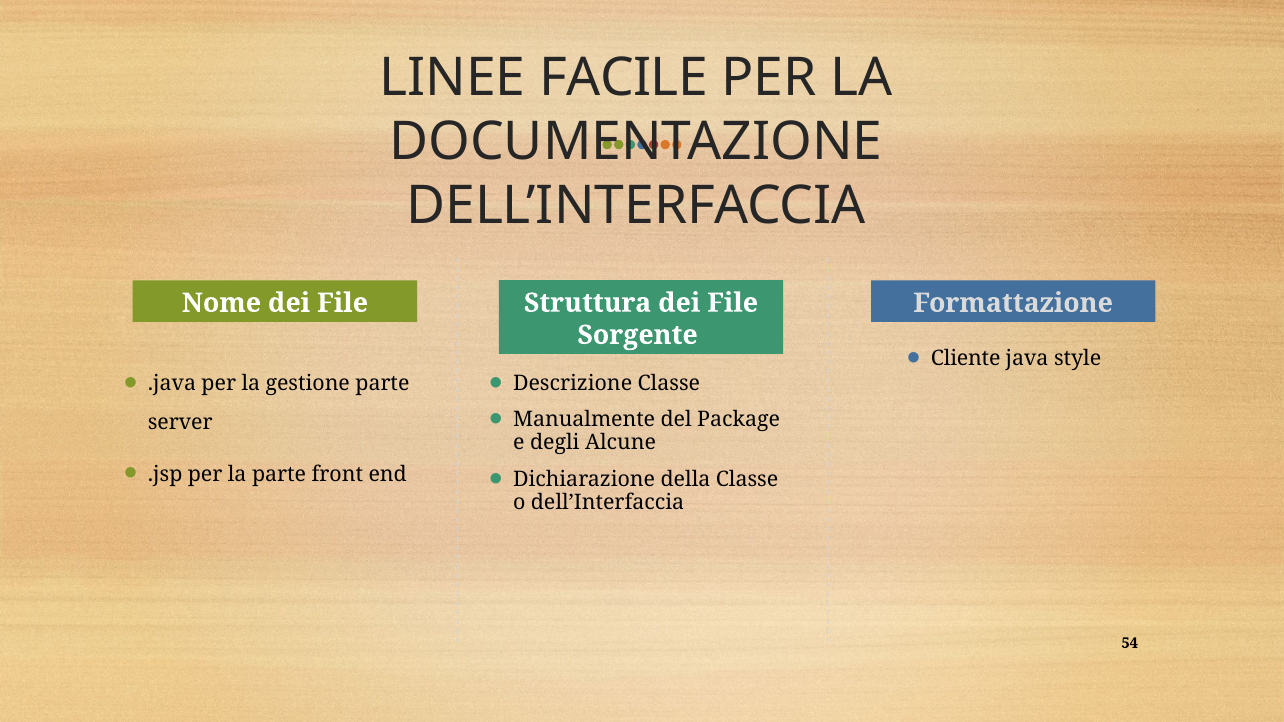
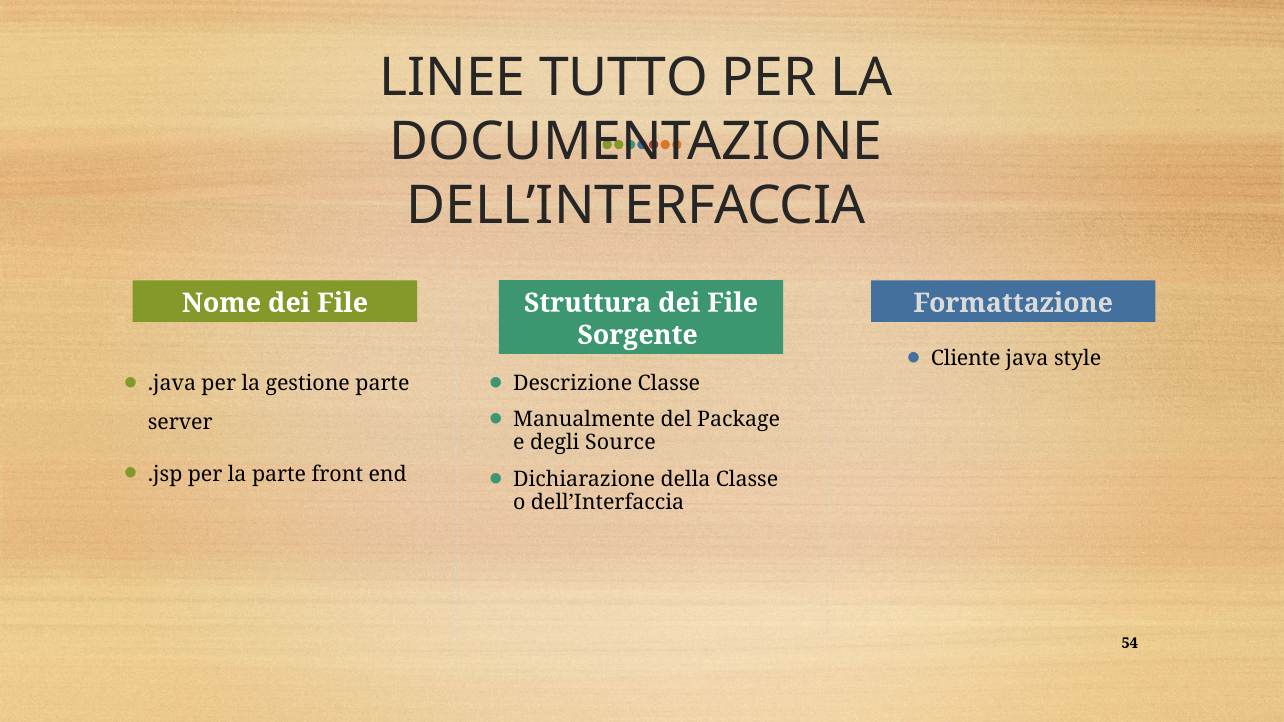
FACILE: FACILE -> TUTTO
Alcune: Alcune -> Source
